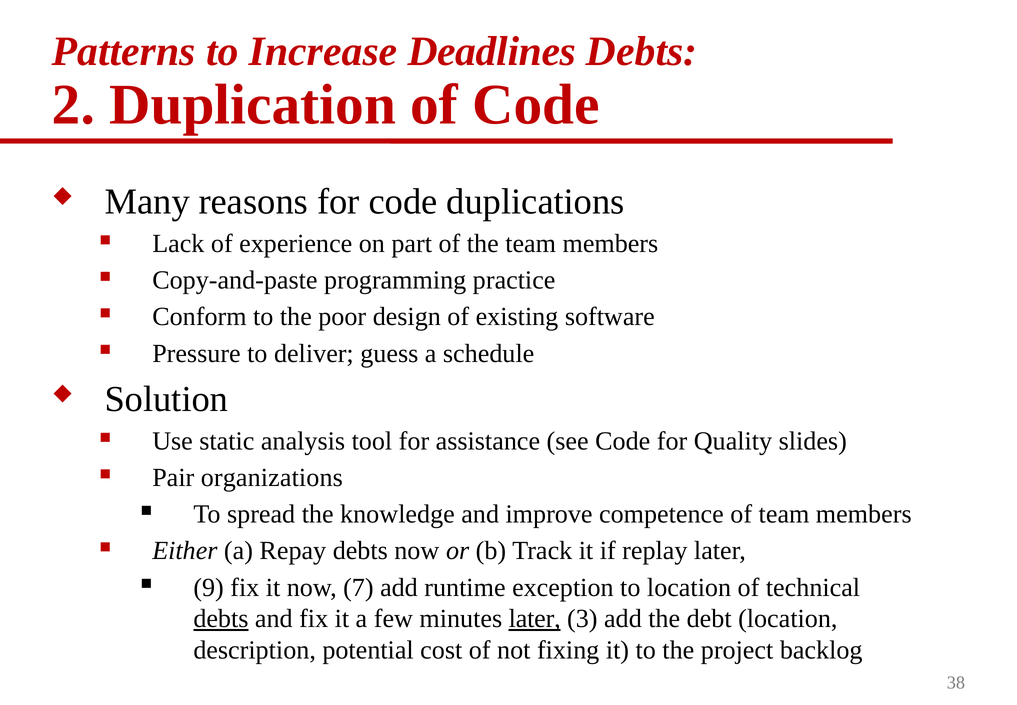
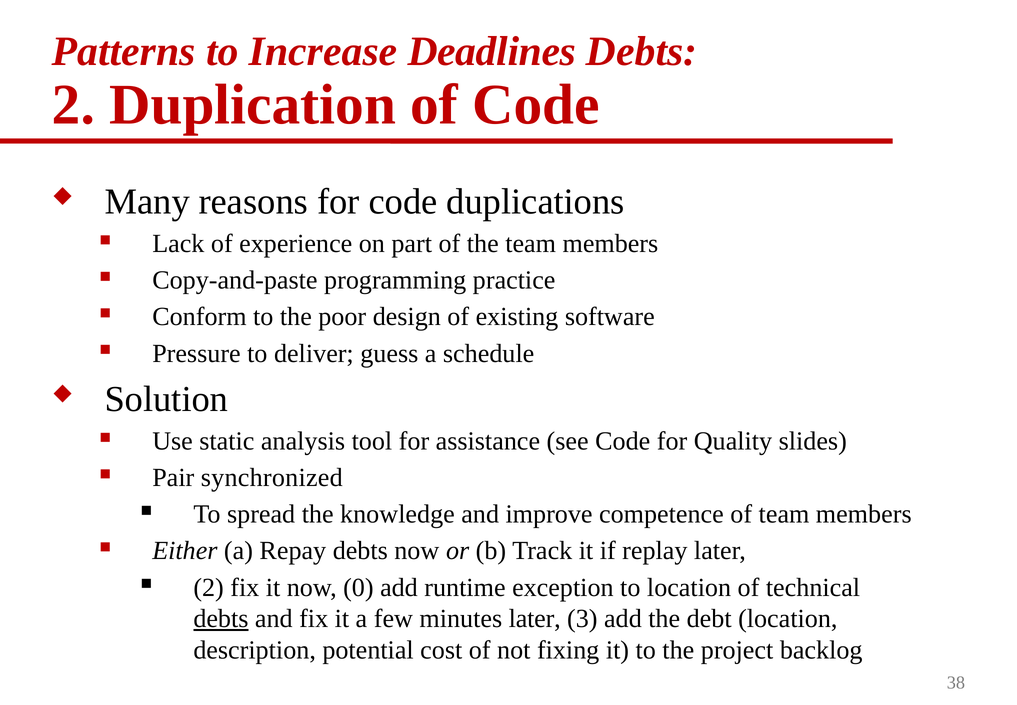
organizations: organizations -> synchronized
9 at (209, 587): 9 -> 2
7: 7 -> 0
later at (535, 618) underline: present -> none
